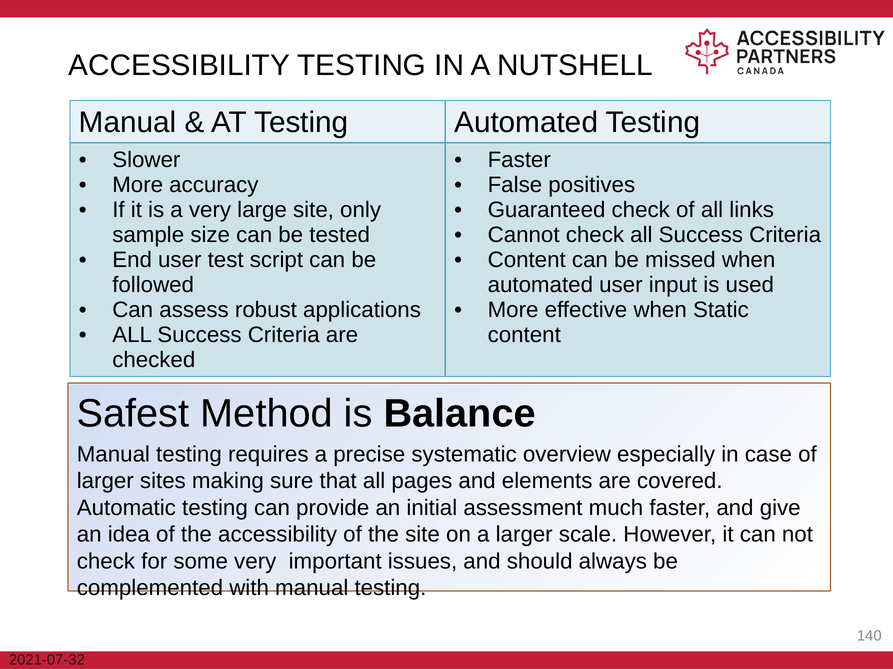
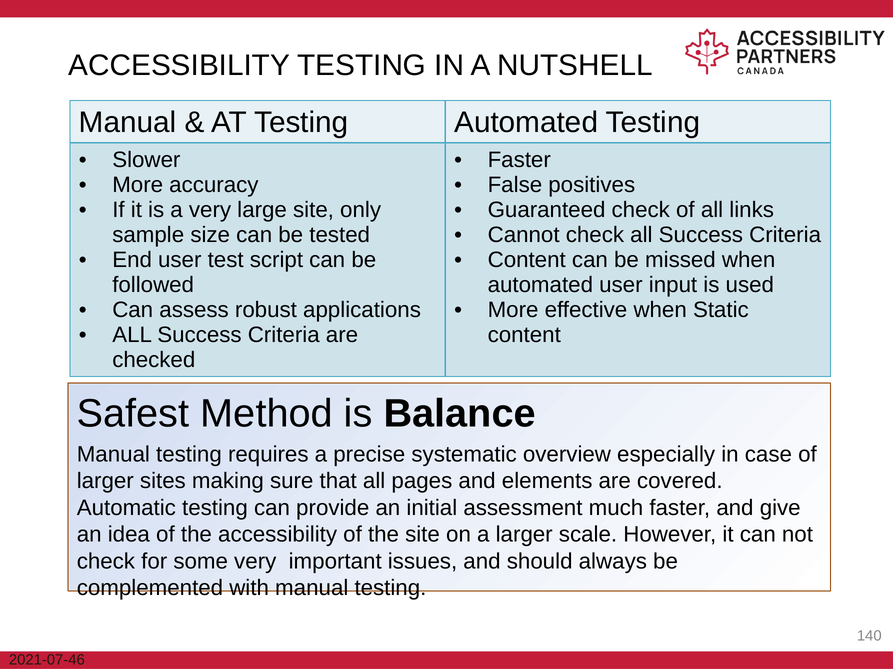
2021-07-32: 2021-07-32 -> 2021-07-46
